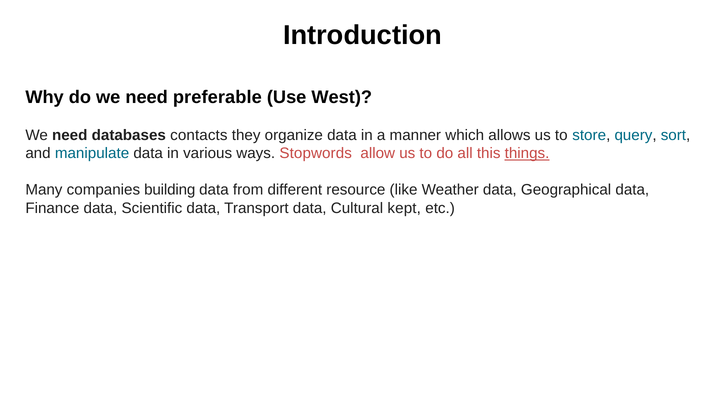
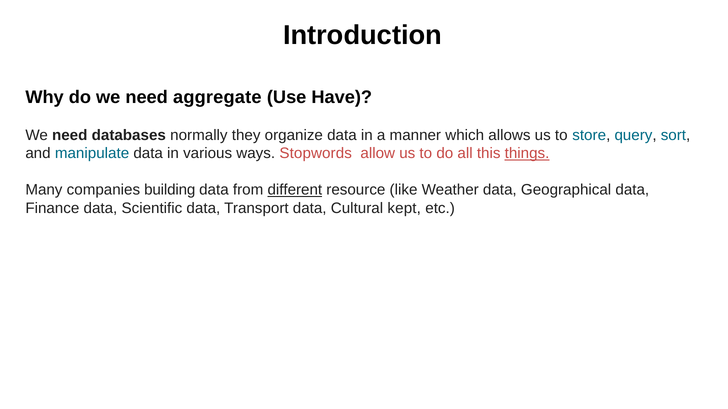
preferable: preferable -> aggregate
West: West -> Have
contacts: contacts -> normally
different underline: none -> present
